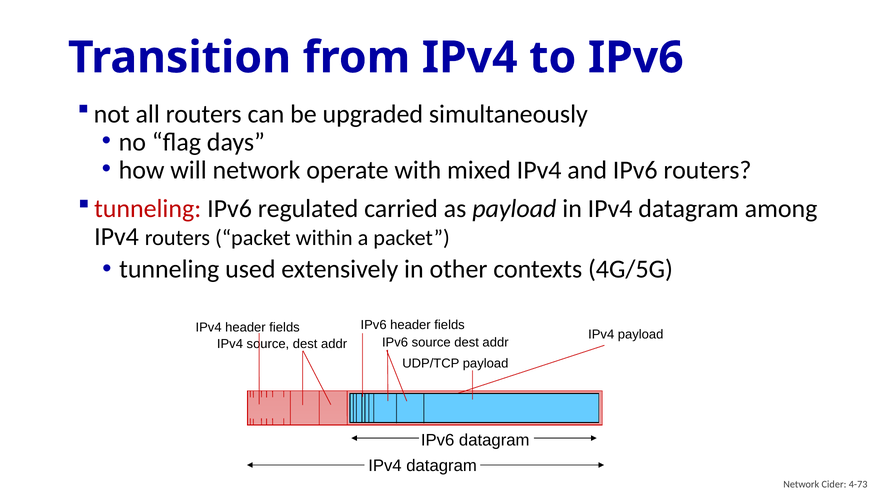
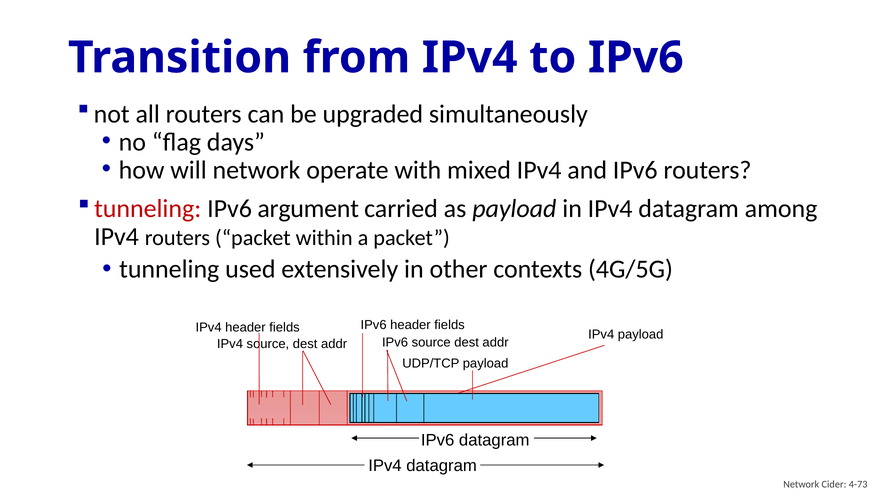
regulated: regulated -> argument
